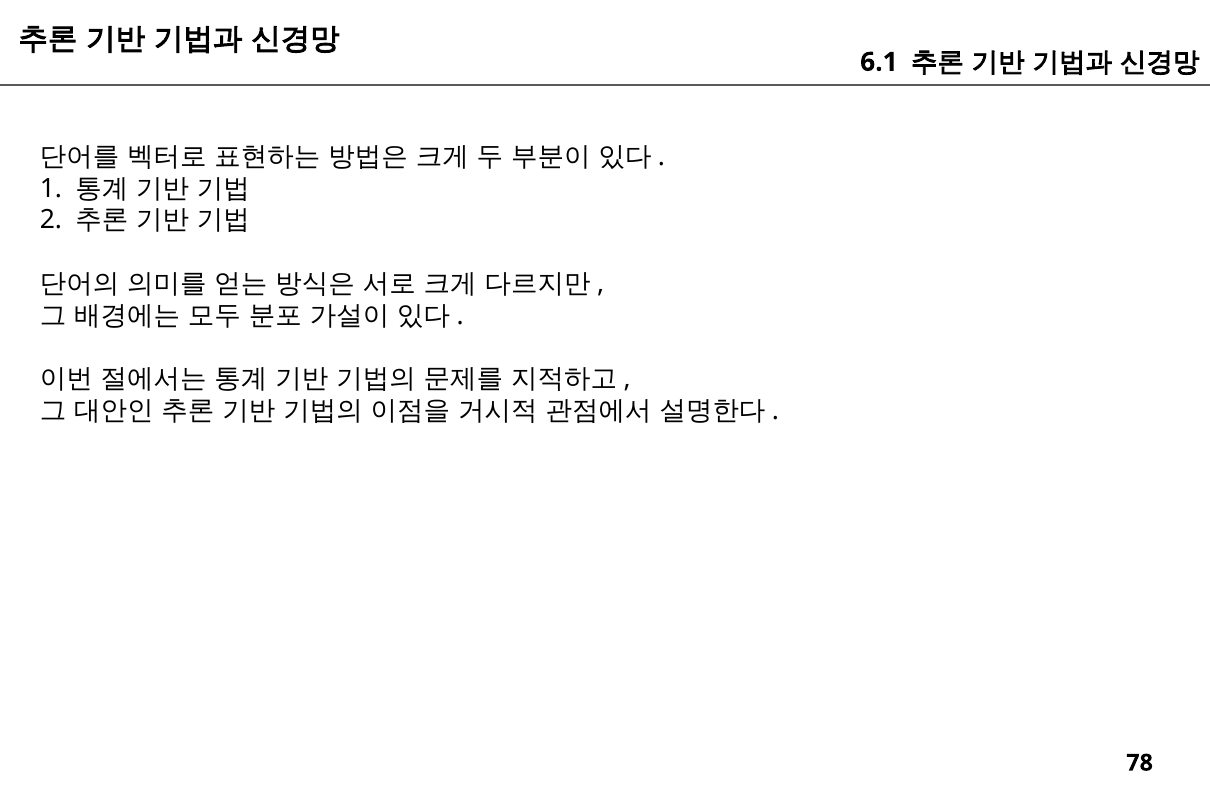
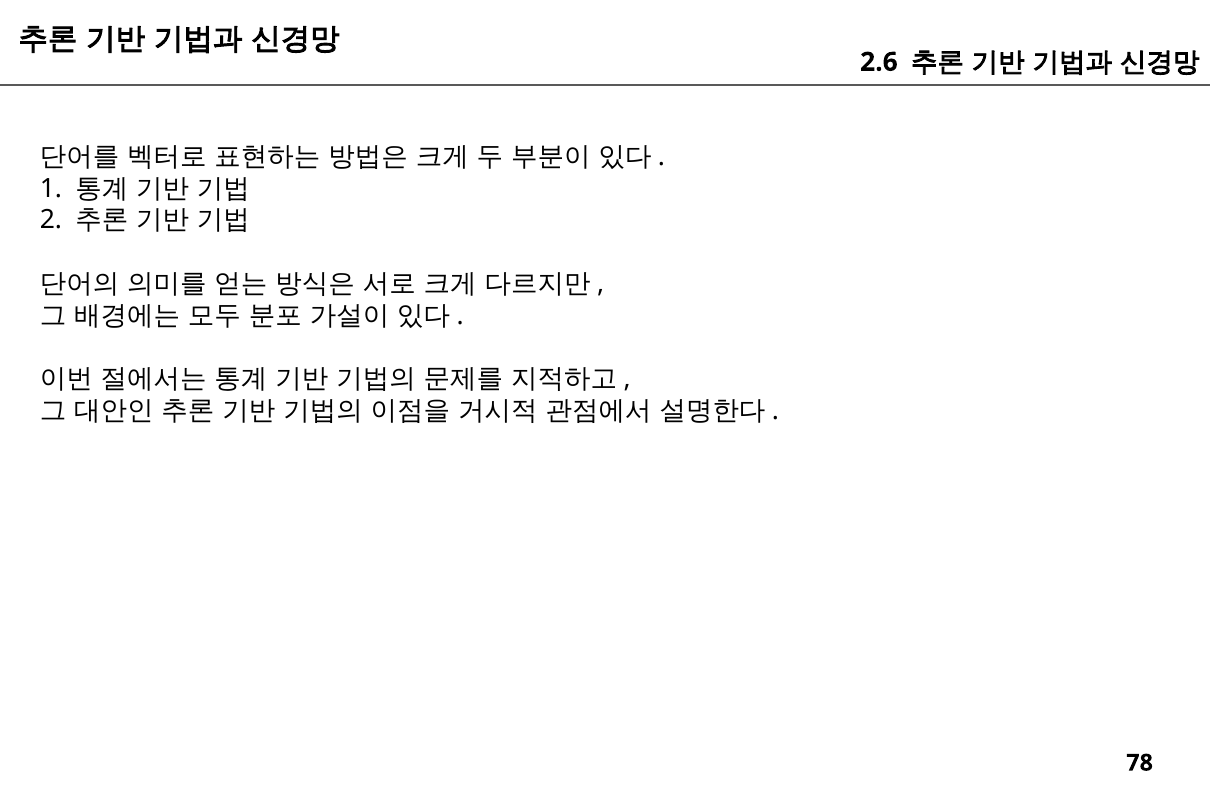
6.1: 6.1 -> 2.6
